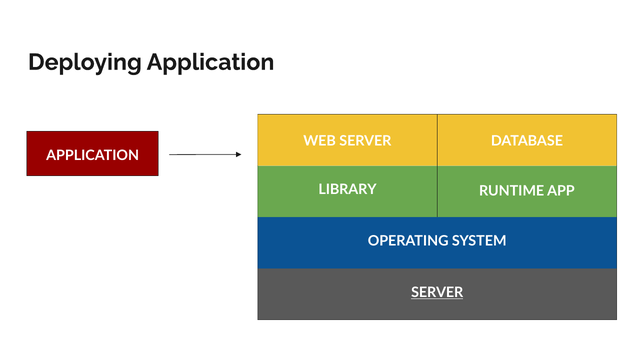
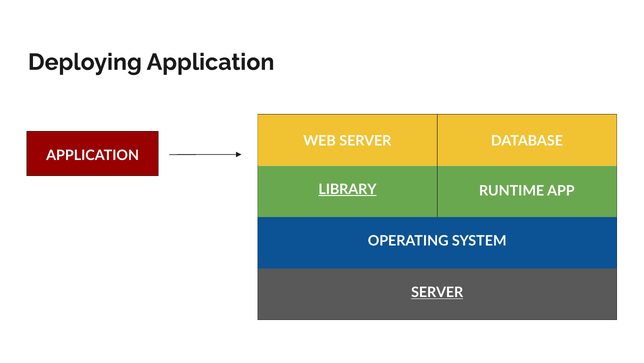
LIBRARY underline: none -> present
